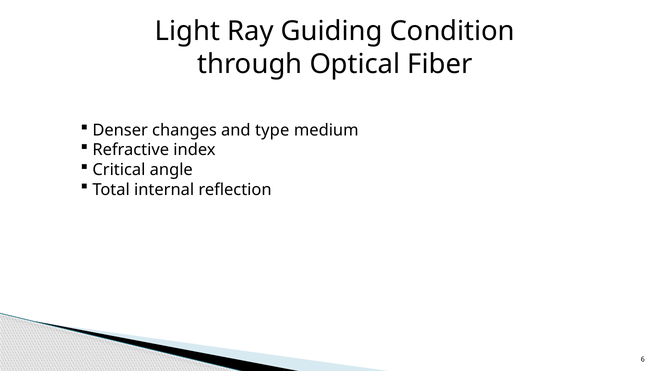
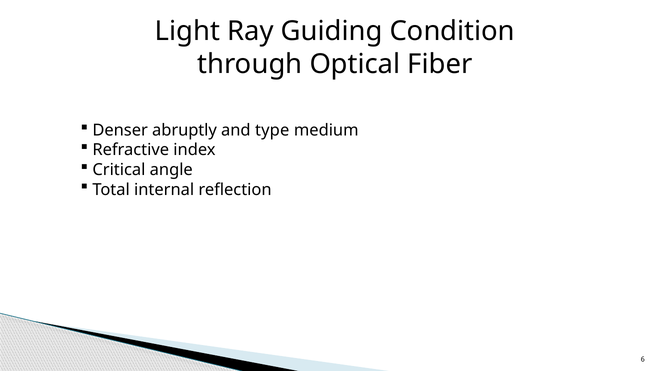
changes: changes -> abruptly
